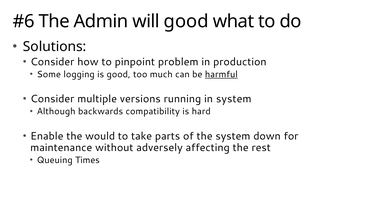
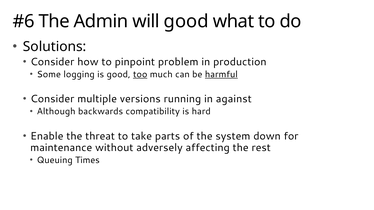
too underline: none -> present
in system: system -> against
would: would -> threat
